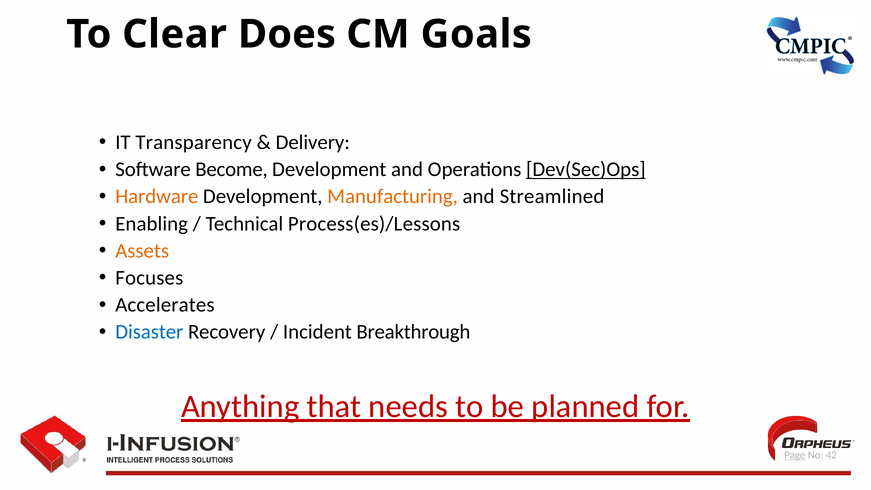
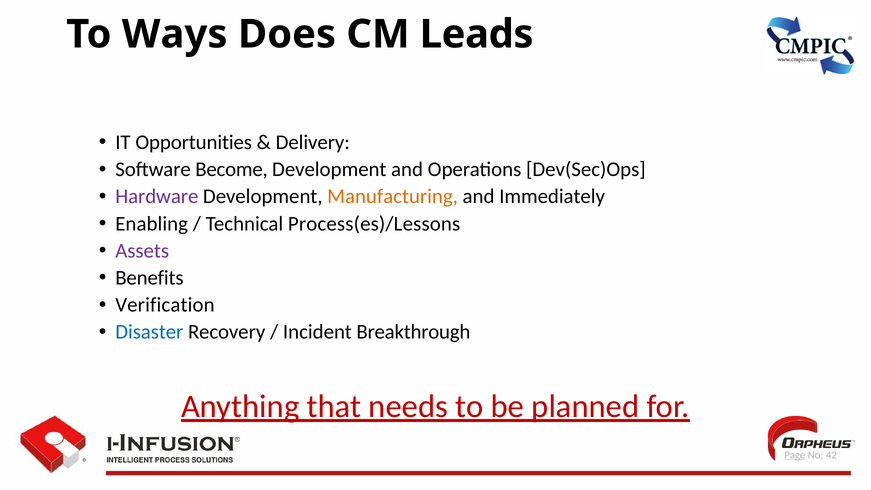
Clear: Clear -> Ways
Goals: Goals -> Leads
Transparency: Transparency -> Opportunities
Dev(Sec)Ops underline: present -> none
Hardware colour: orange -> purple
Streamlined: Streamlined -> Immediately
Assets colour: orange -> purple
Focuses: Focuses -> Benefits
Accelerates: Accelerates -> Verification
